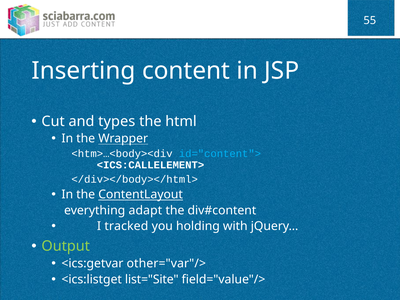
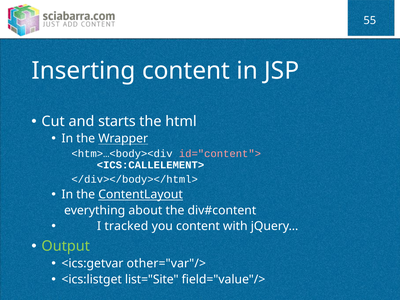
types: types -> starts
id="content"> colour: light blue -> pink
adapt: adapt -> about
you holding: holding -> content
